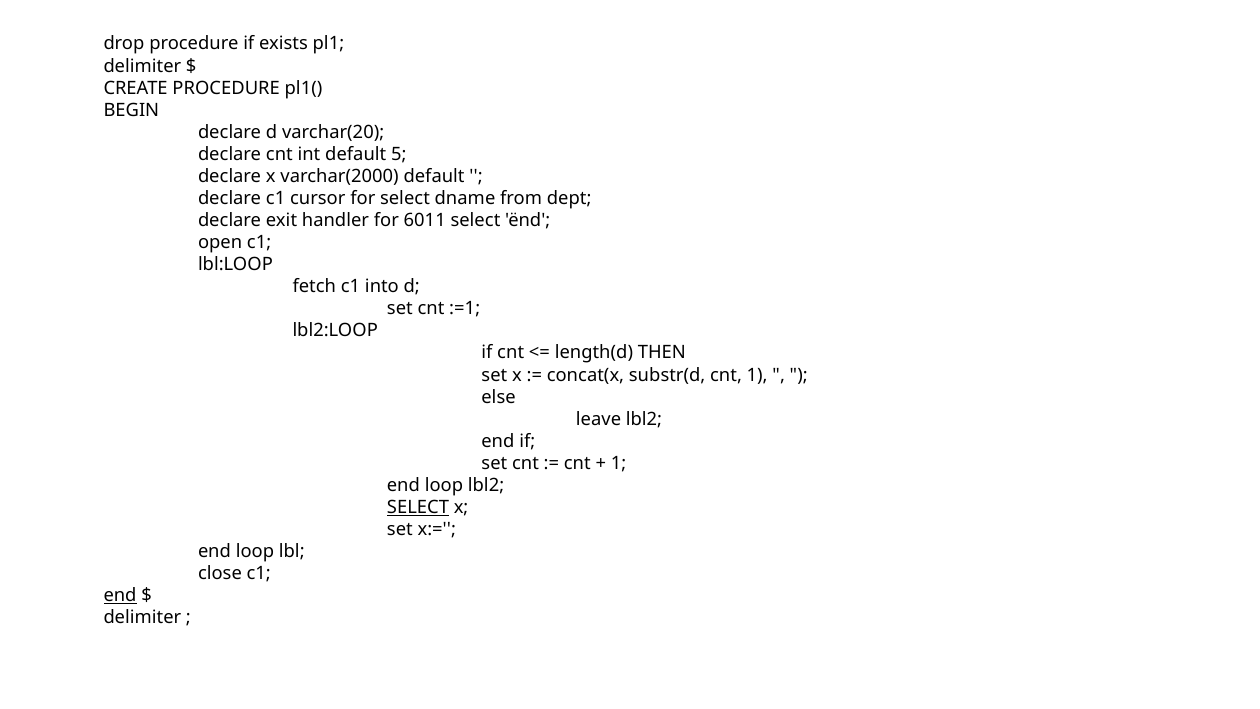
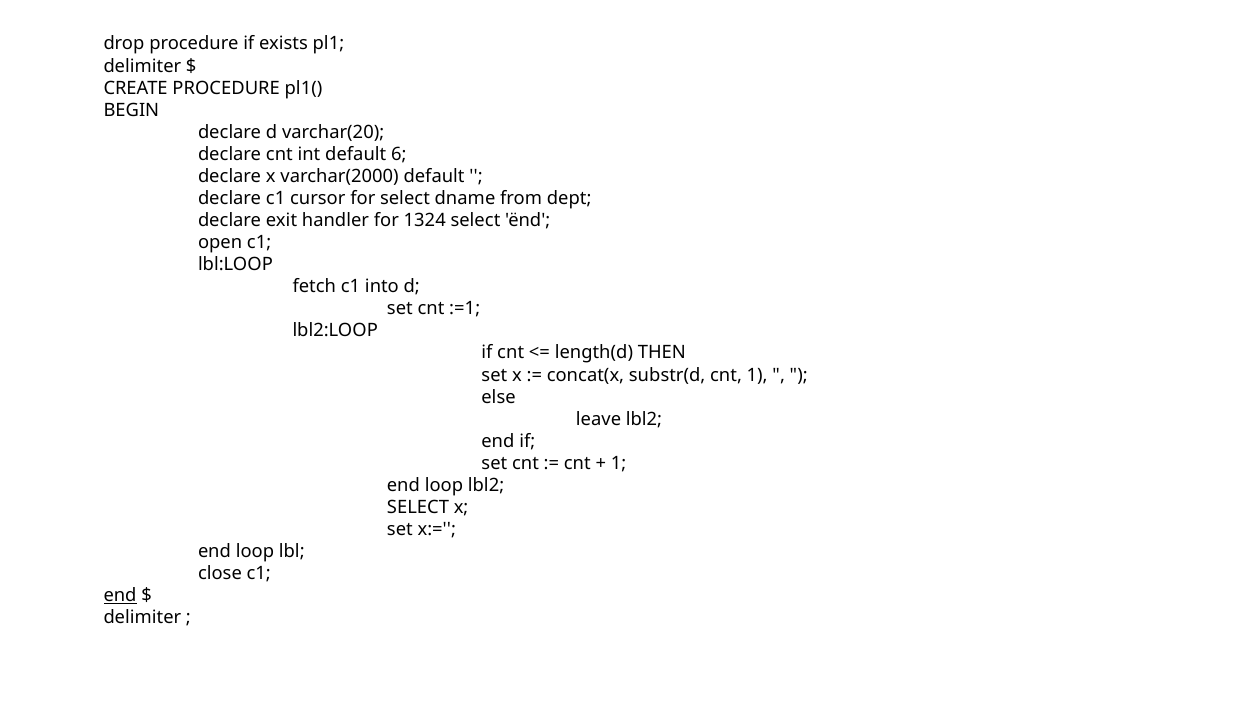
5: 5 -> 6
6011: 6011 -> 1324
SELECT at (418, 507) underline: present -> none
